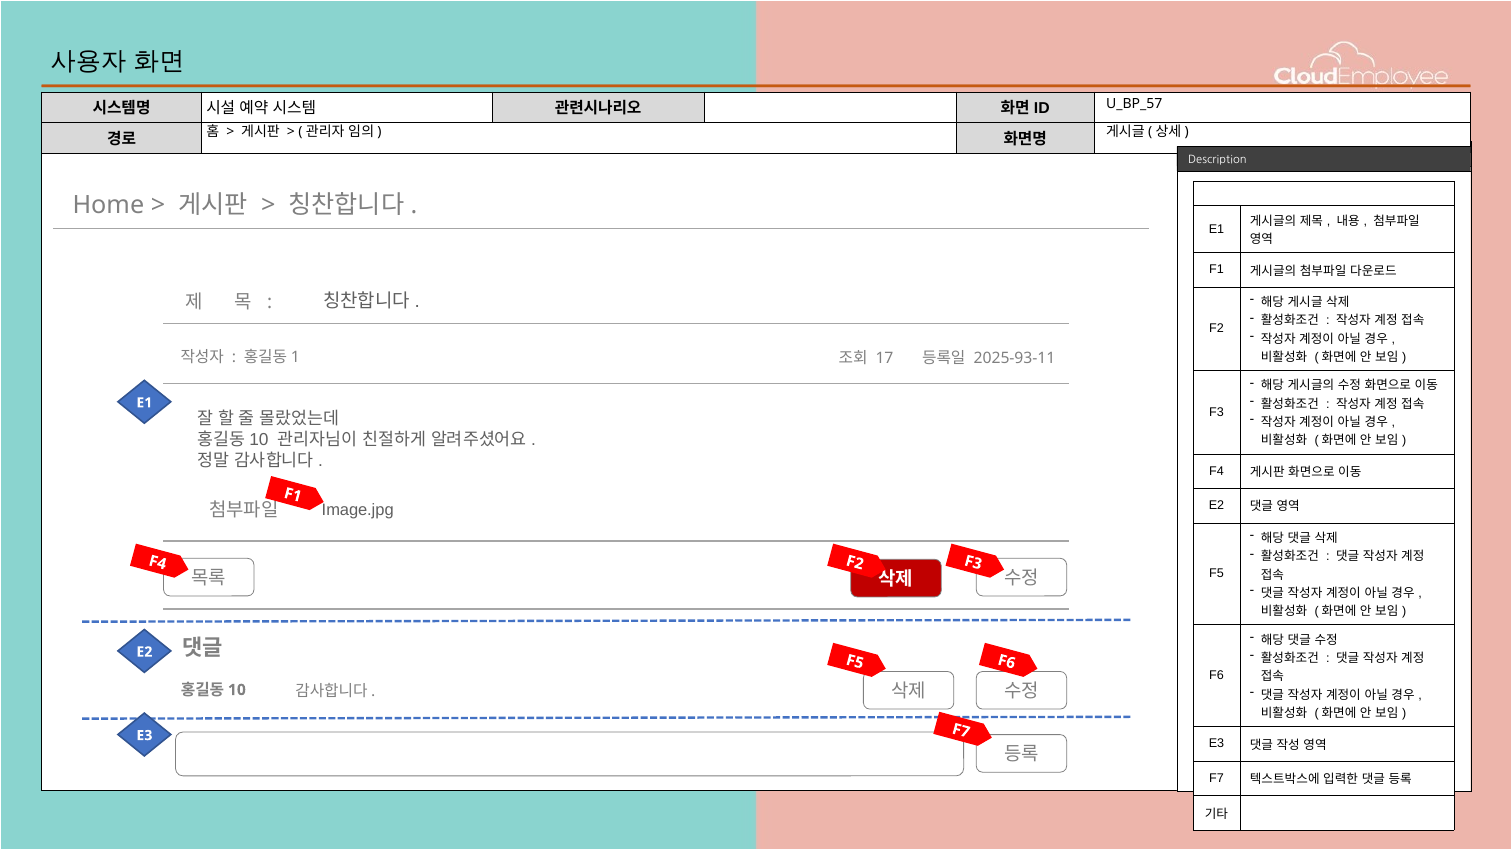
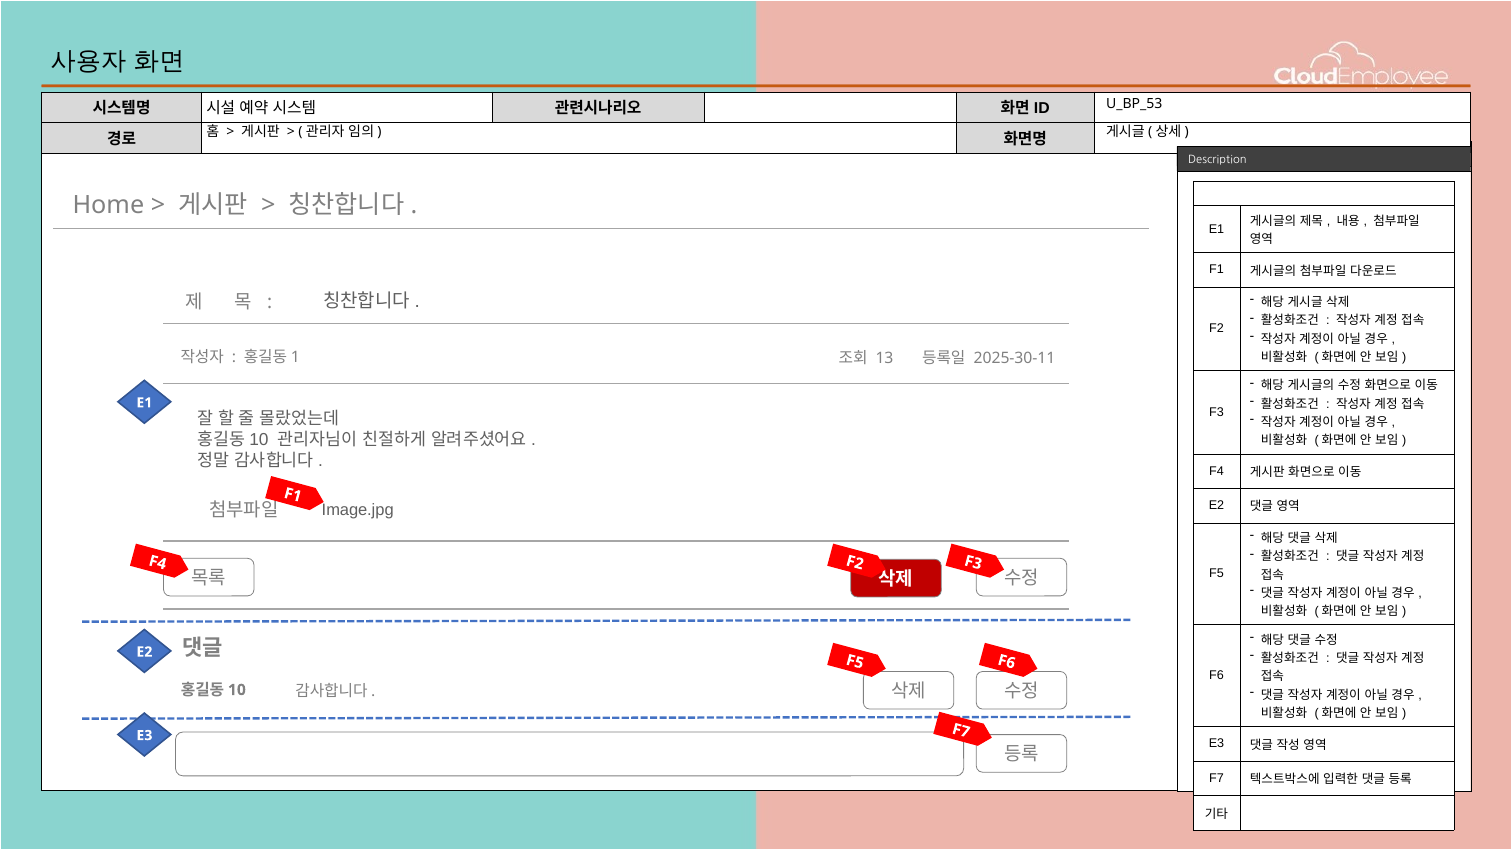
U_BP_57: U_BP_57 -> U_BP_53
2025-93-11: 2025-93-11 -> 2025-30-11
17: 17 -> 13
